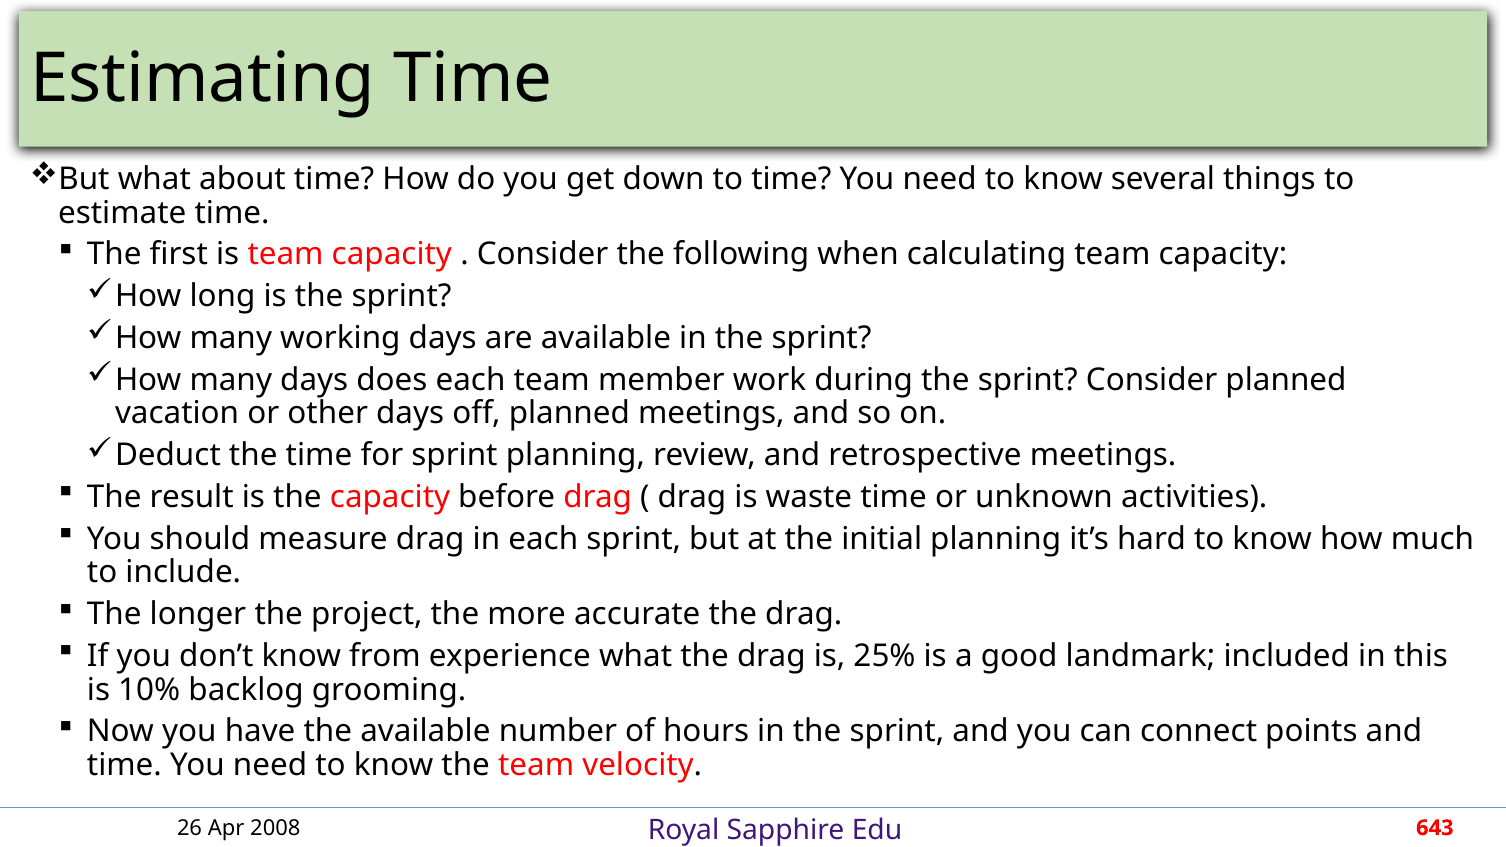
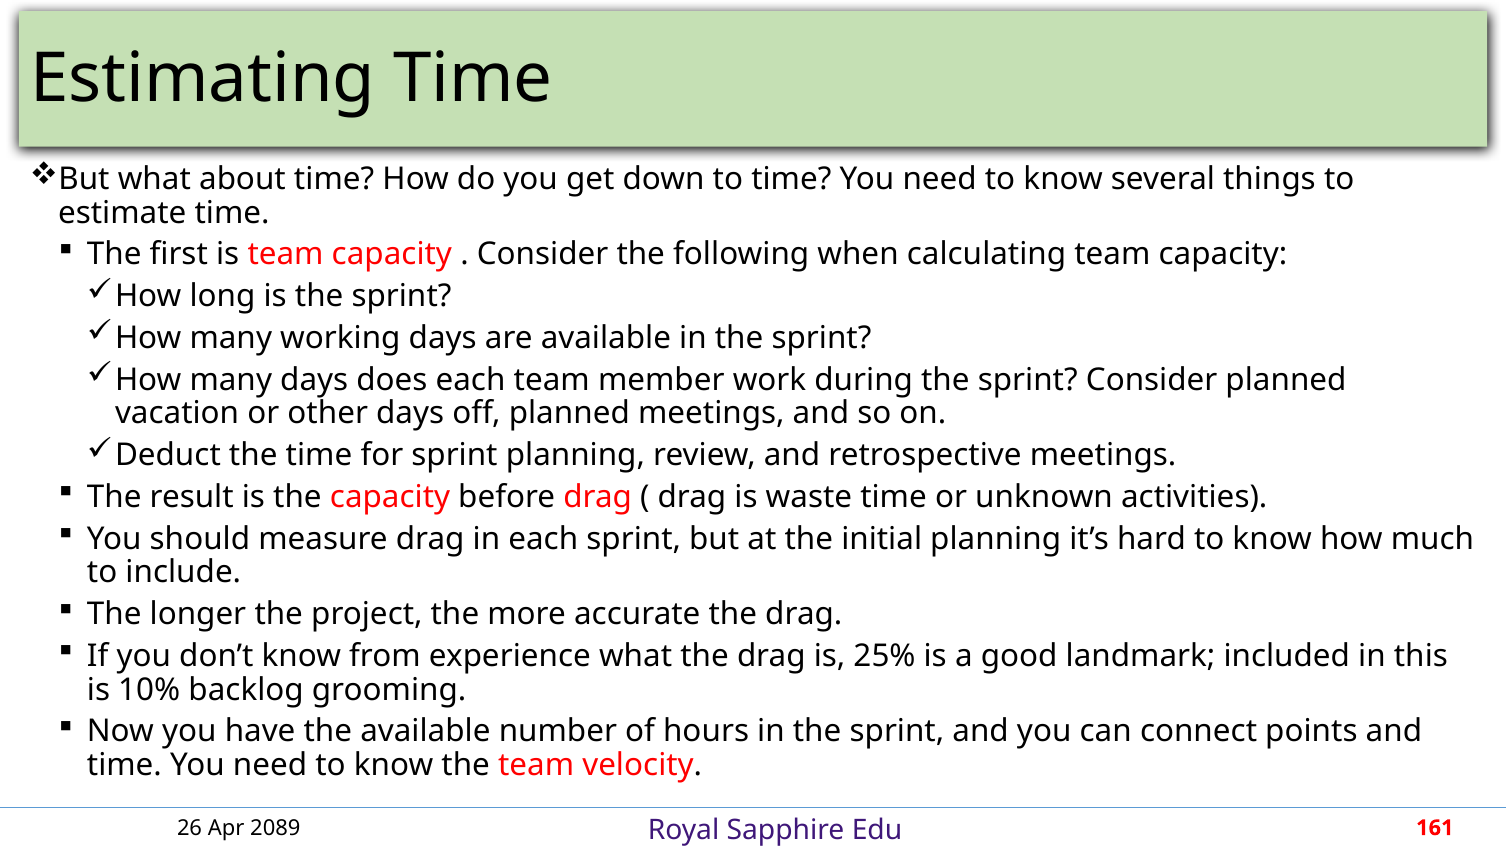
2008: 2008 -> 2089
643: 643 -> 161
